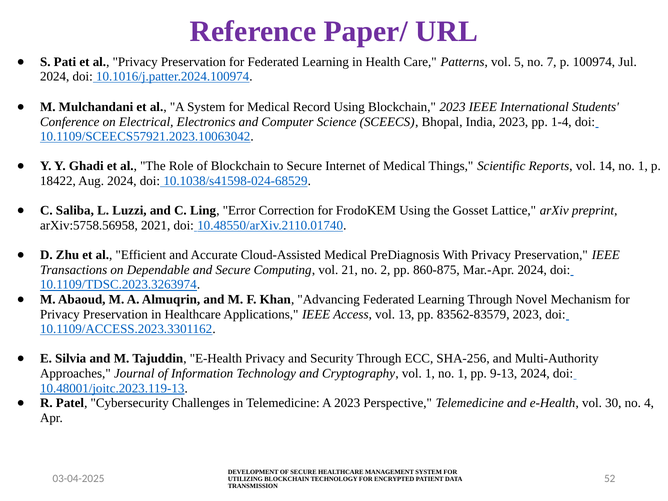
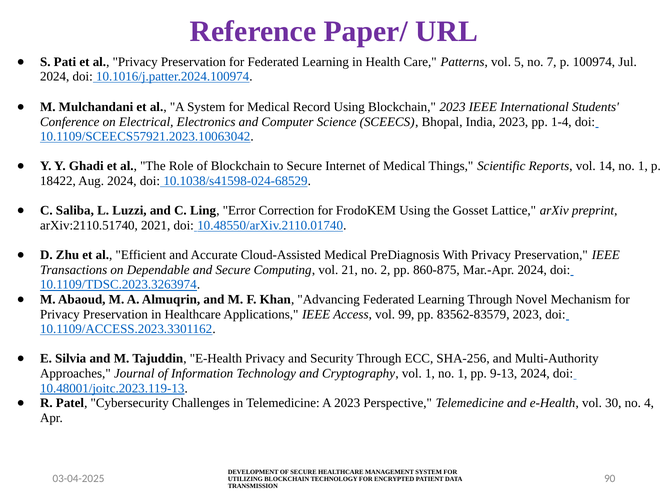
arXiv:5758.56958: arXiv:5758.56958 -> arXiv:2110.51740
13: 13 -> 99
52: 52 -> 90
